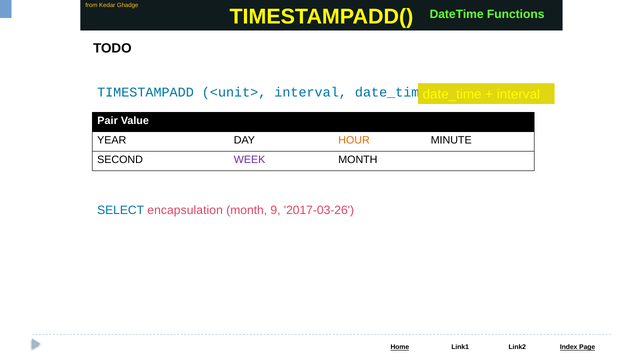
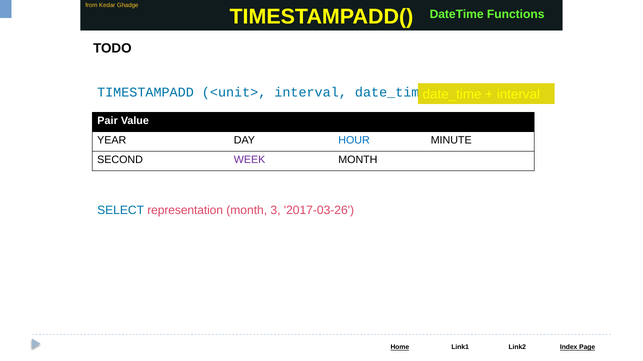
HOUR colour: orange -> blue
encapsulation: encapsulation -> representation
9: 9 -> 3
